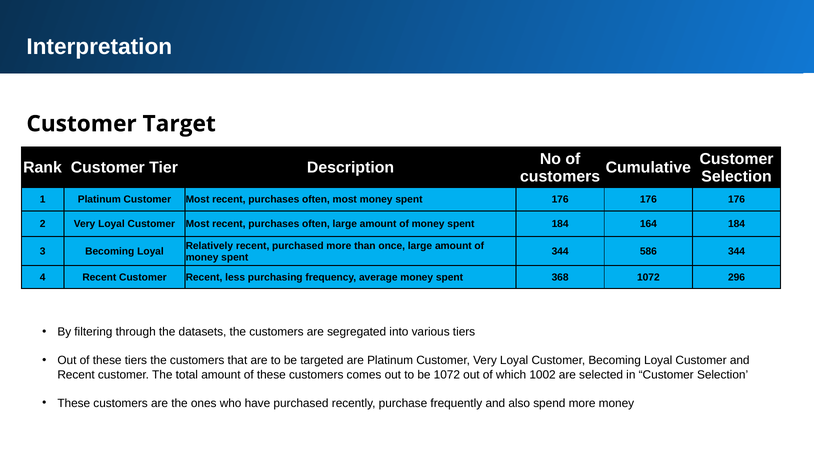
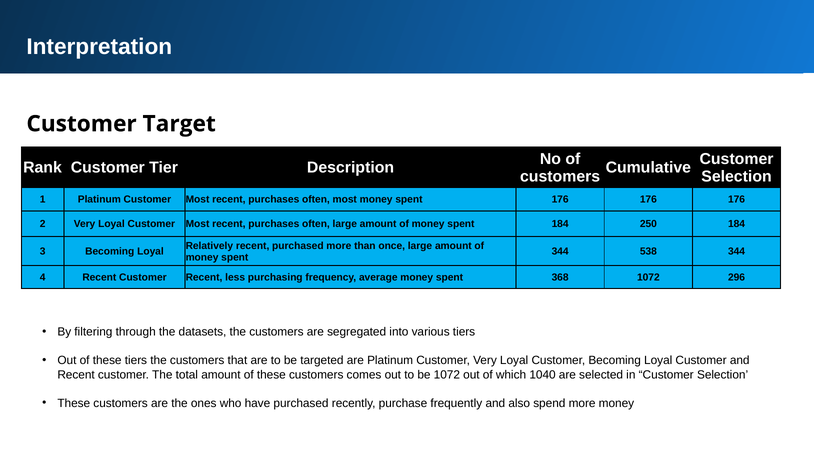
164: 164 -> 250
586: 586 -> 538
1002: 1002 -> 1040
